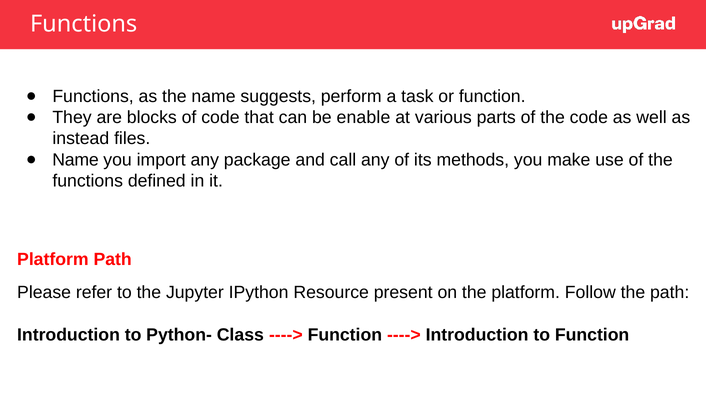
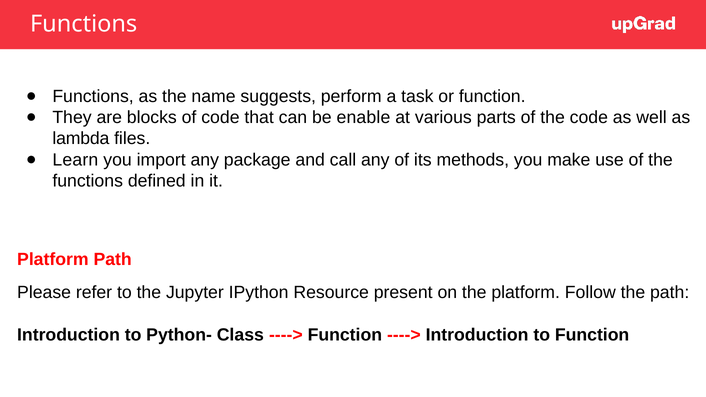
instead: instead -> lambda
Name at (76, 160): Name -> Learn
